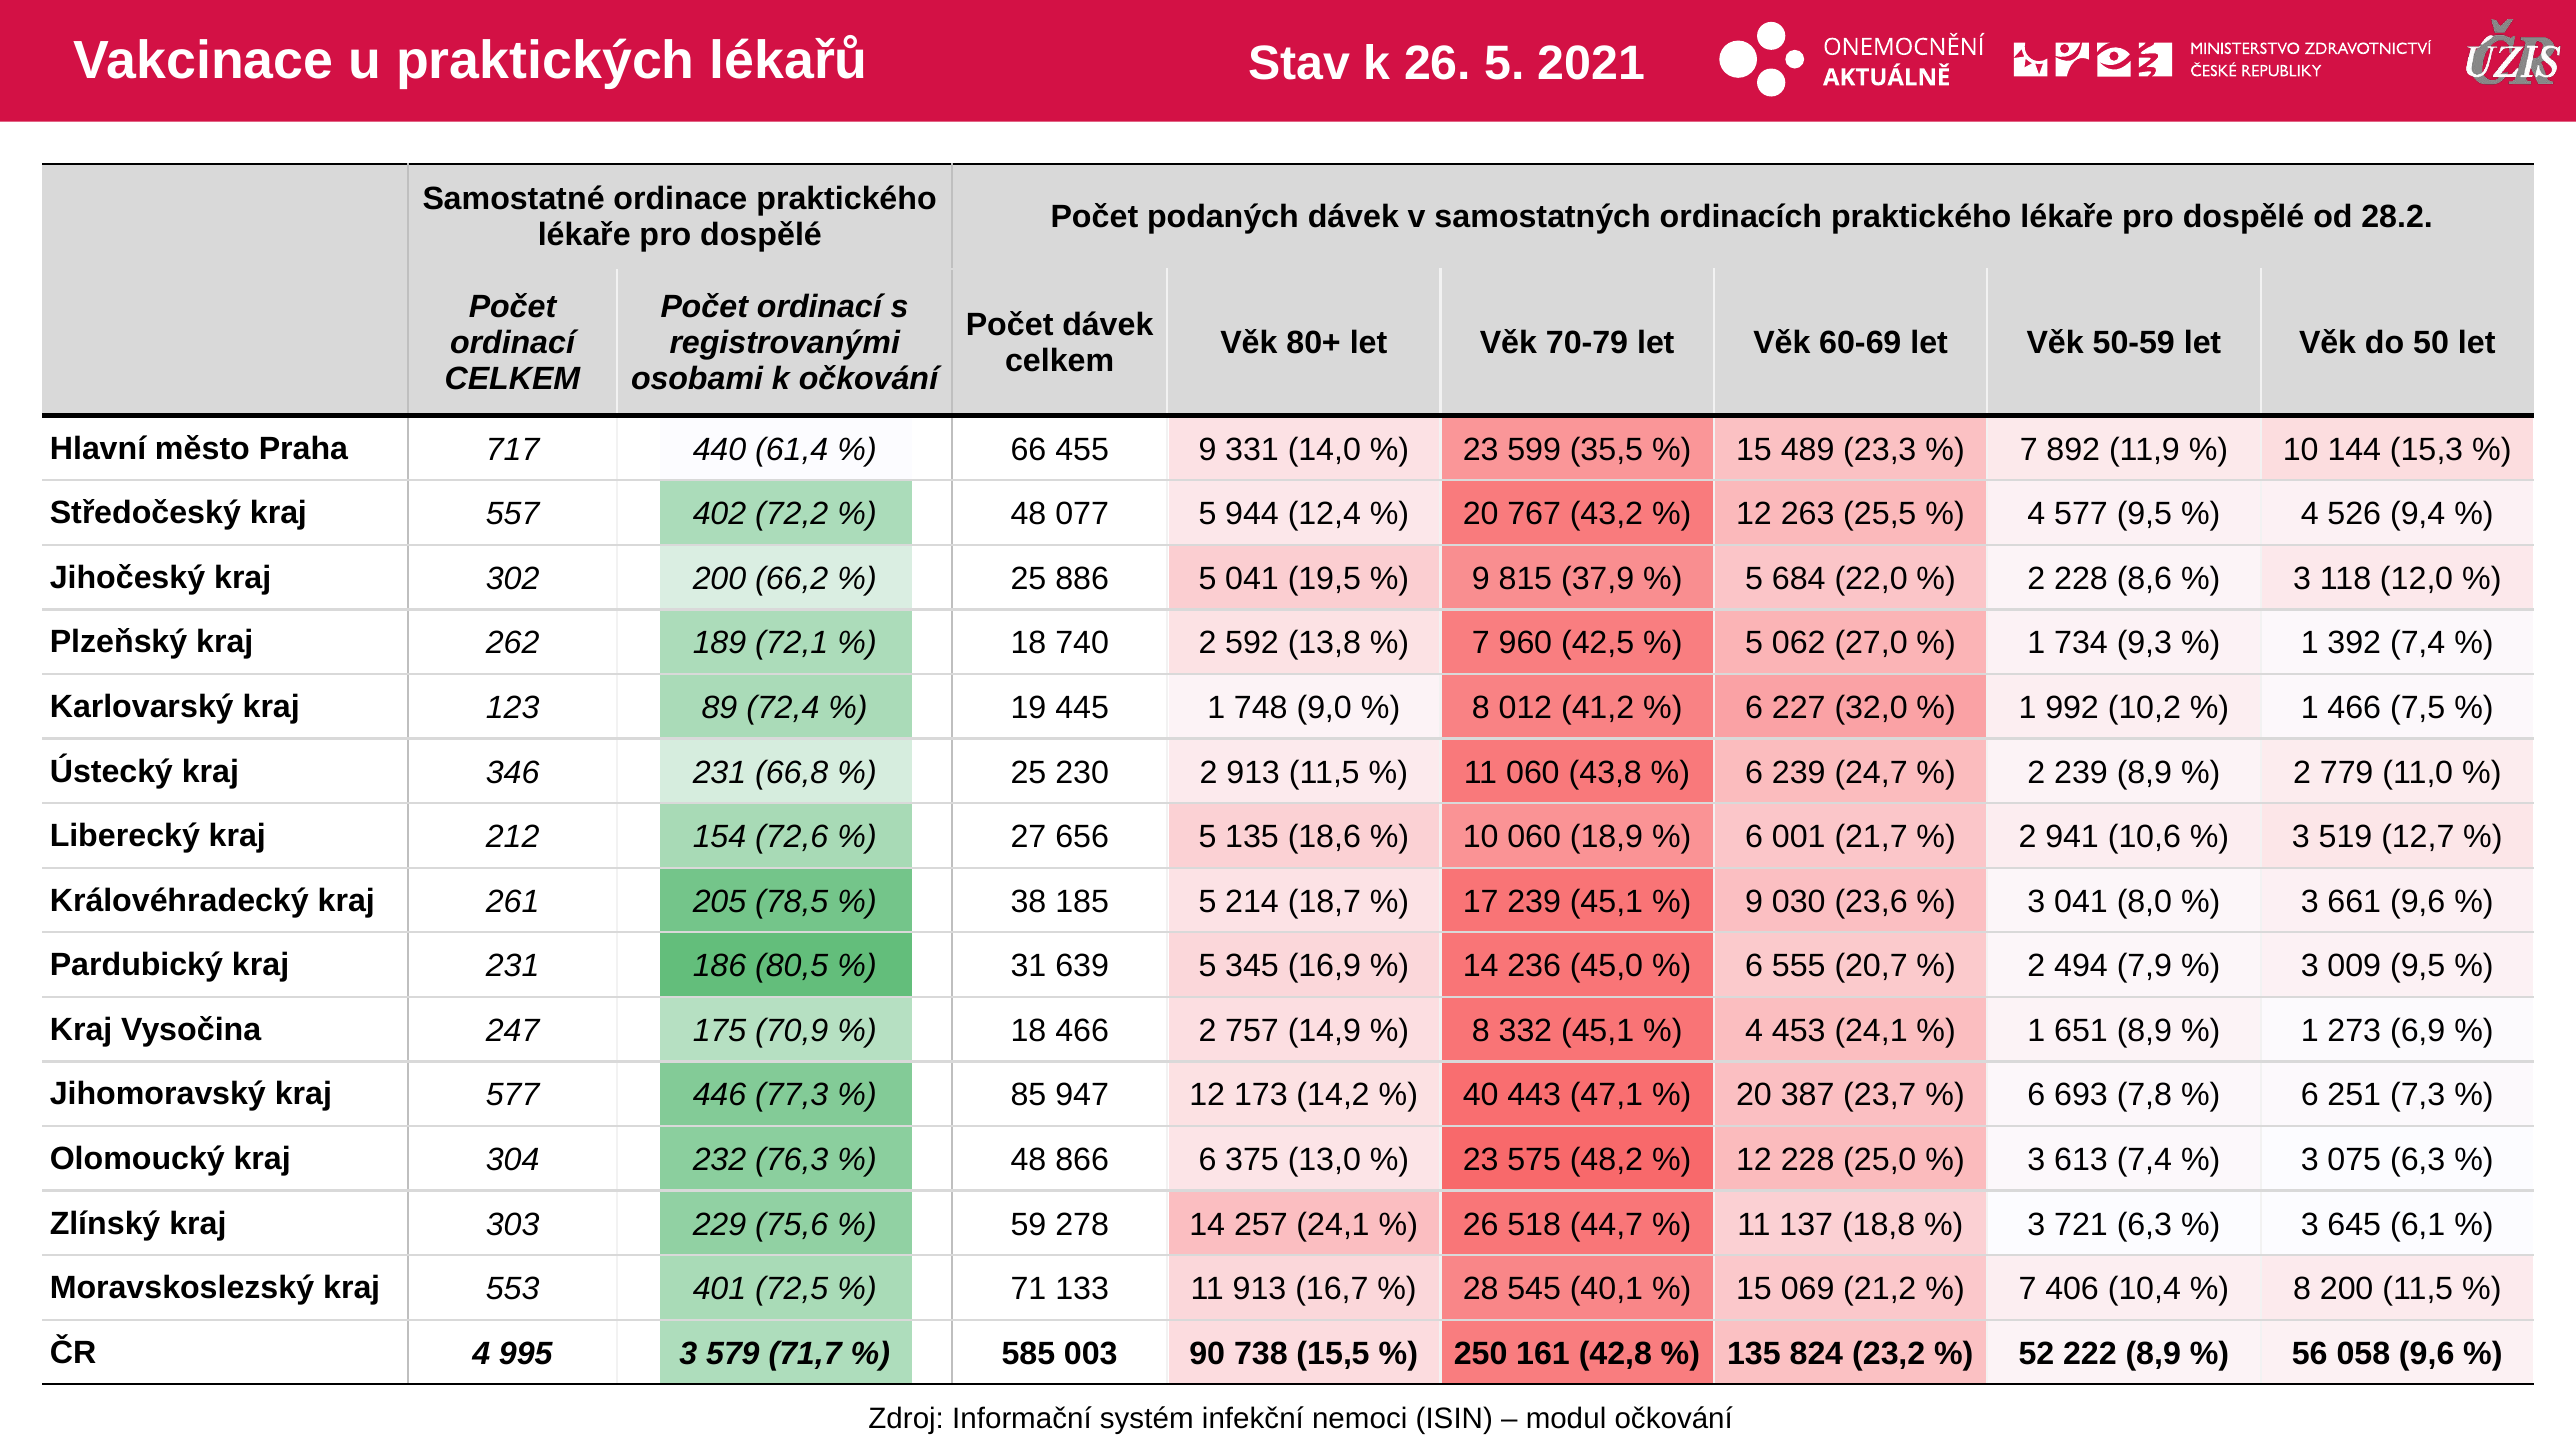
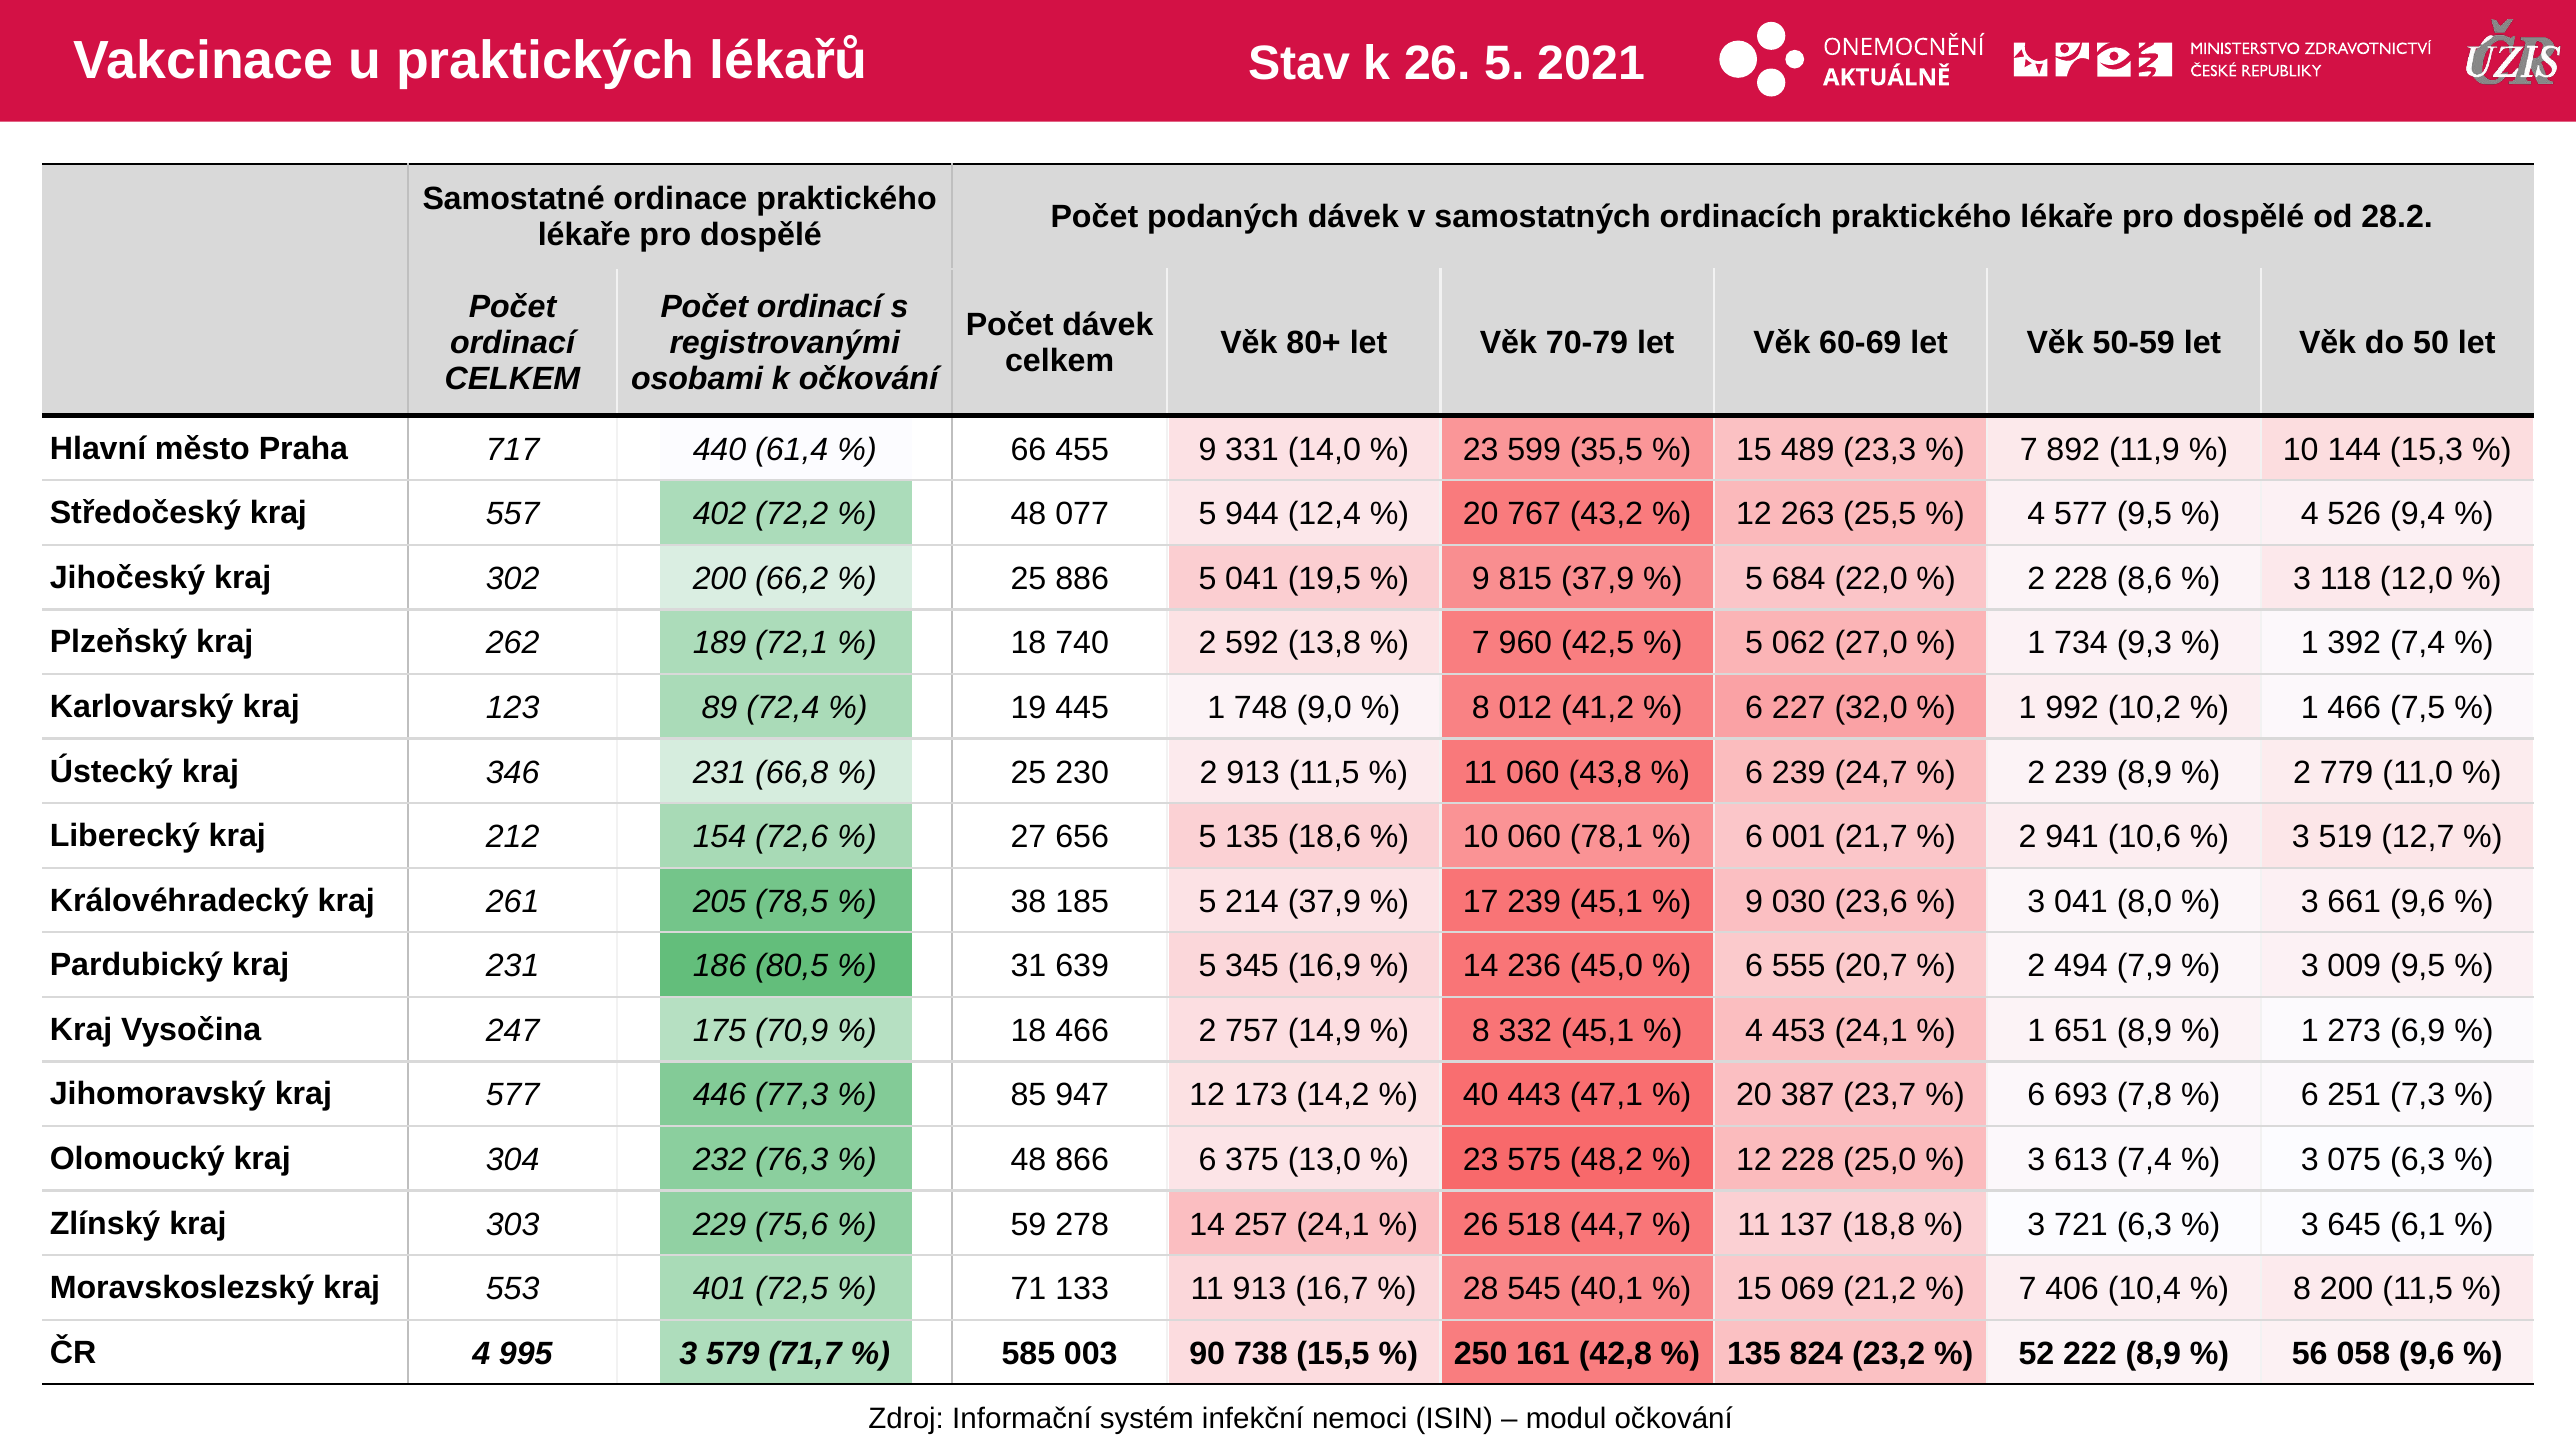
18,9: 18,9 -> 78,1
214 18,7: 18,7 -> 37,9
